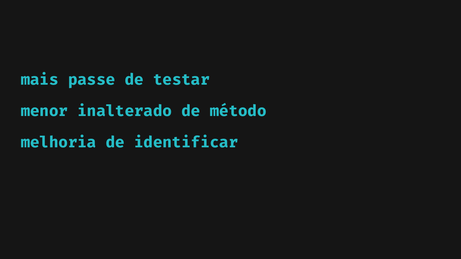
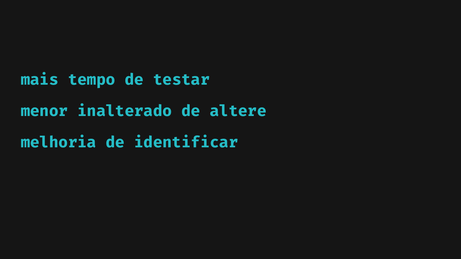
passe: passe -> tempo
método: método -> altere
